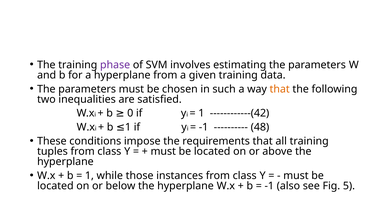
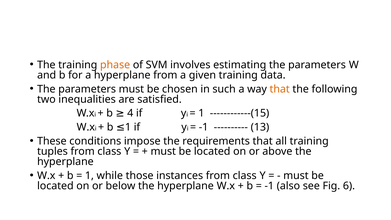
phase colour: purple -> orange
0: 0 -> 4
------------(42: ------------(42 -> ------------(15
48: 48 -> 13
5: 5 -> 6
